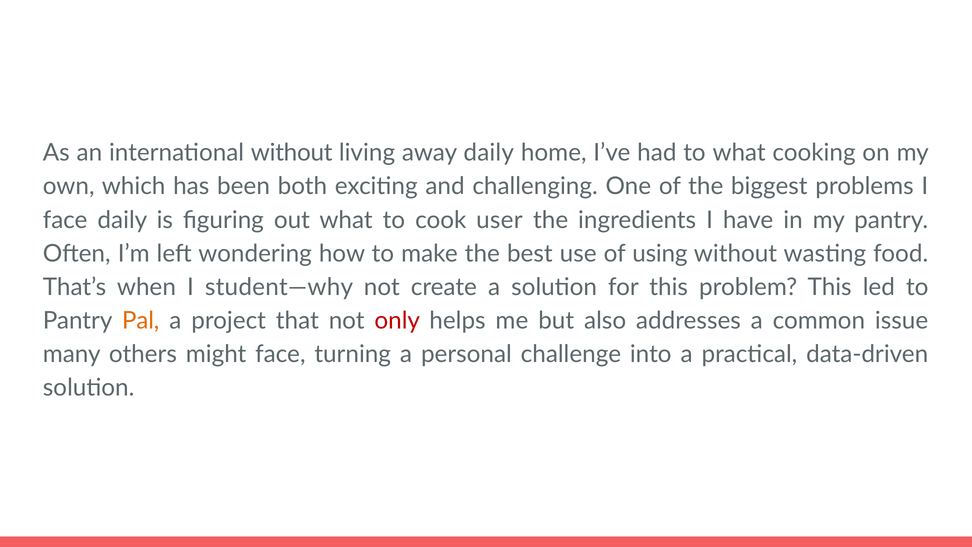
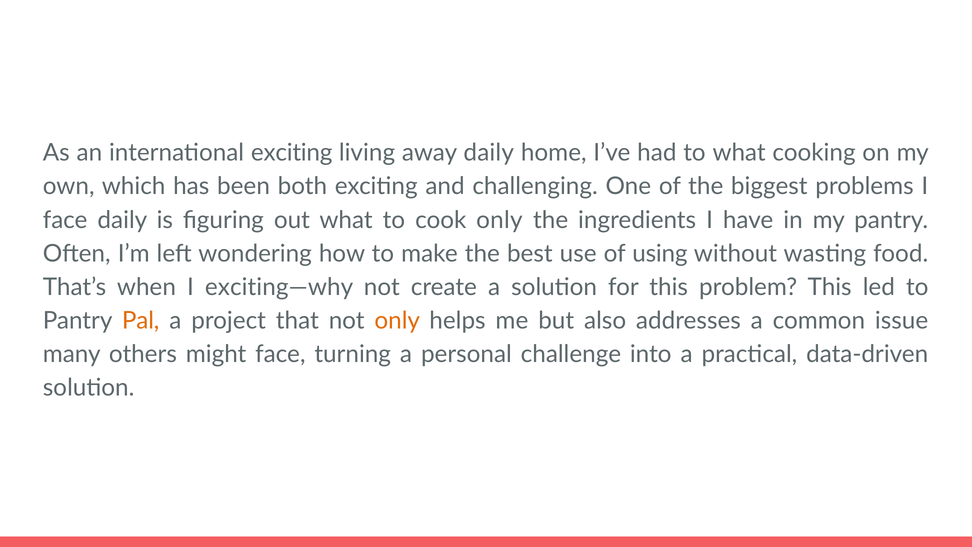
international without: without -> exciting
cook user: user -> only
student—why: student—why -> exciting—why
only at (397, 320) colour: red -> orange
